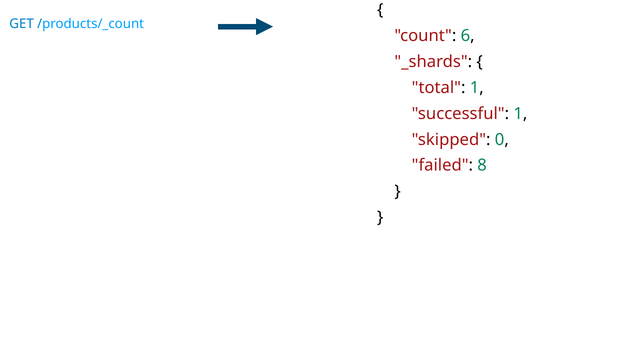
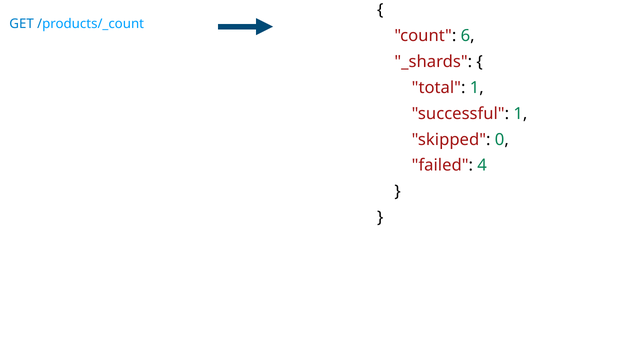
8: 8 -> 4
